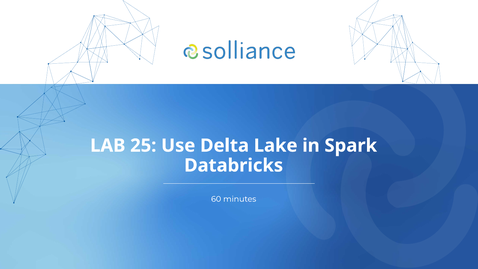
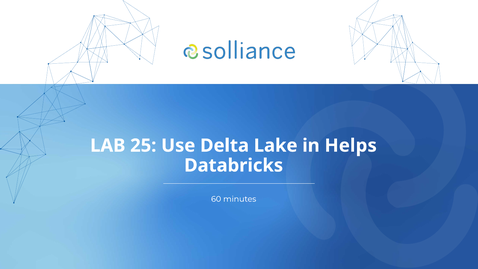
Spark: Spark -> Helps
